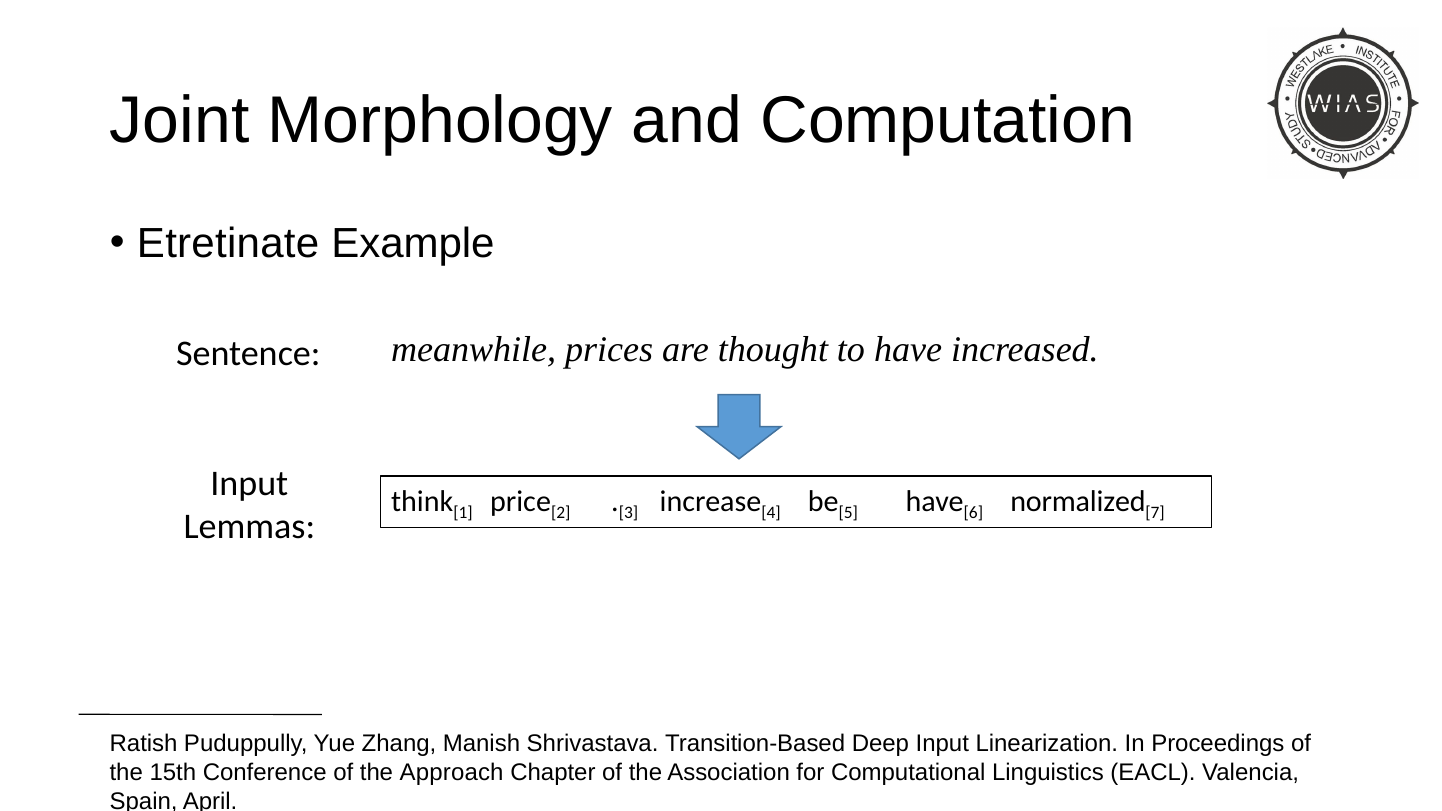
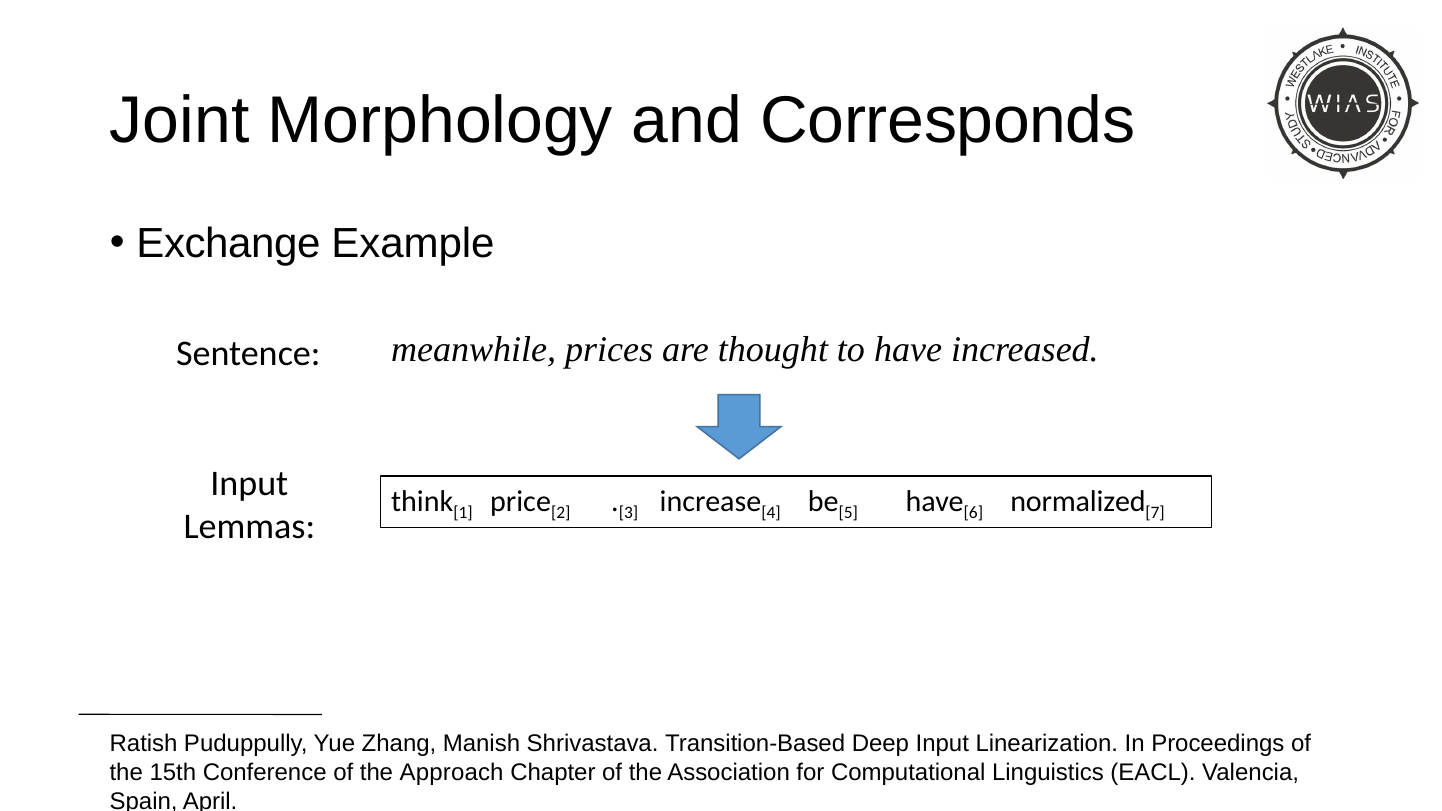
Computation: Computation -> Corresponds
Etretinate: Etretinate -> Exchange
